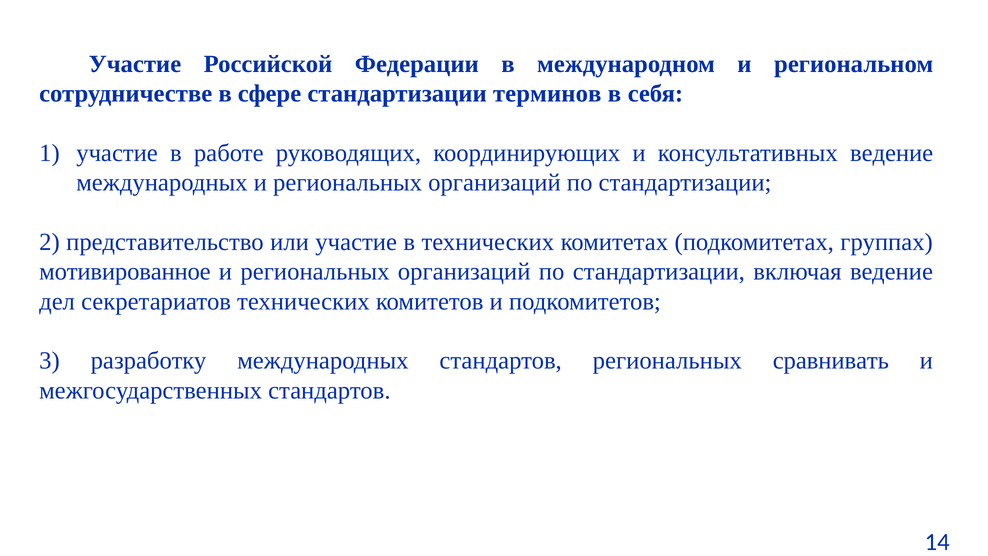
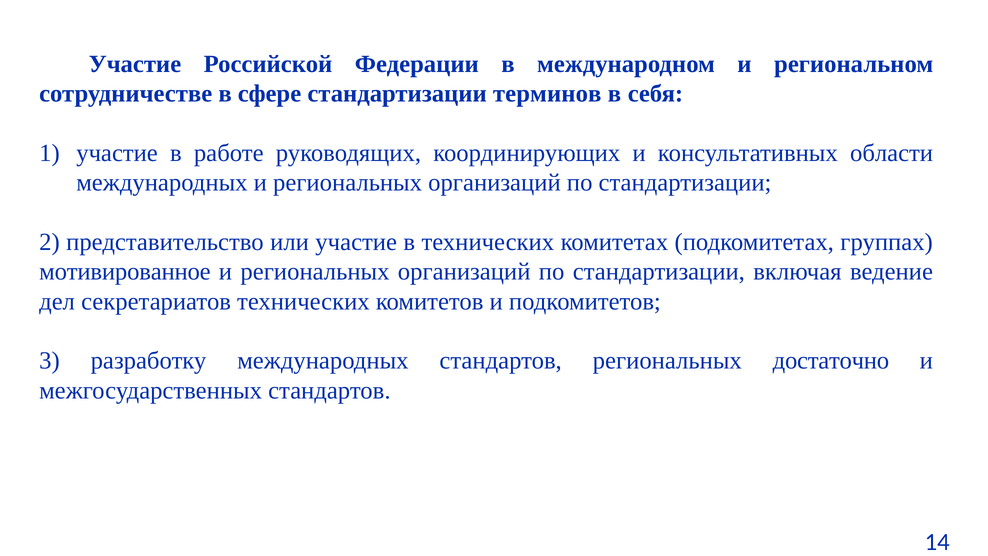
консультативных ведение: ведение -> области
сравнивать: сравнивать -> достаточно
